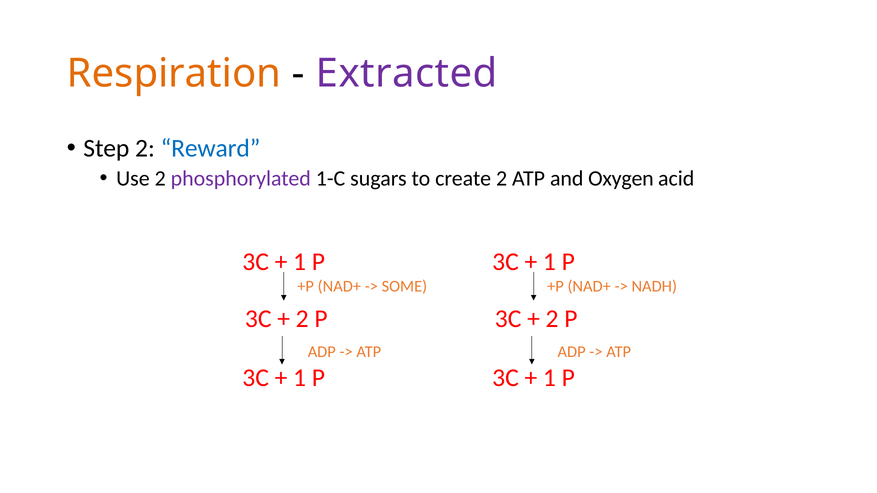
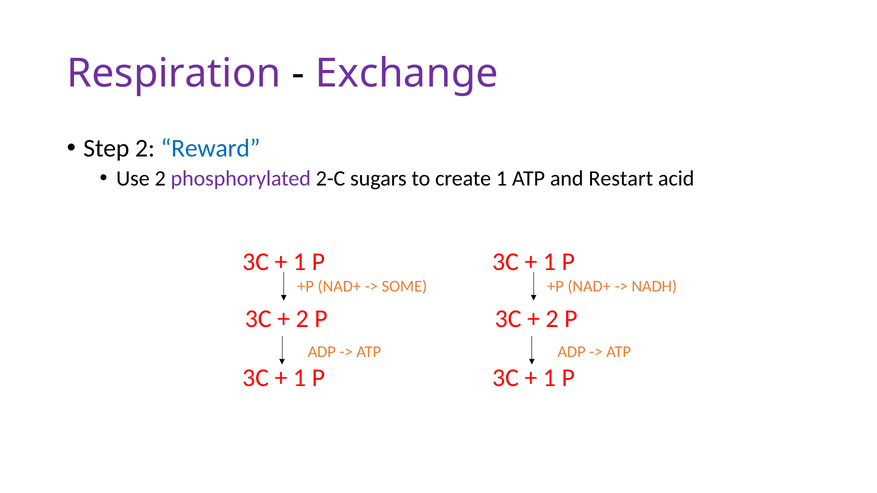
Respiration colour: orange -> purple
Extracted: Extracted -> Exchange
1-C: 1-C -> 2-C
create 2: 2 -> 1
Oxygen: Oxygen -> Restart
